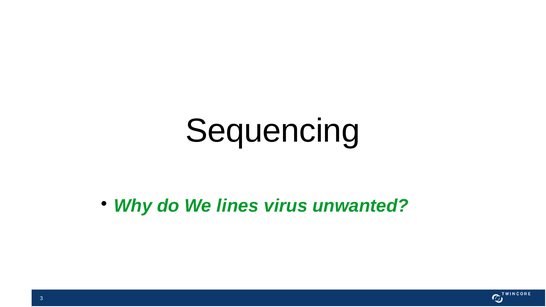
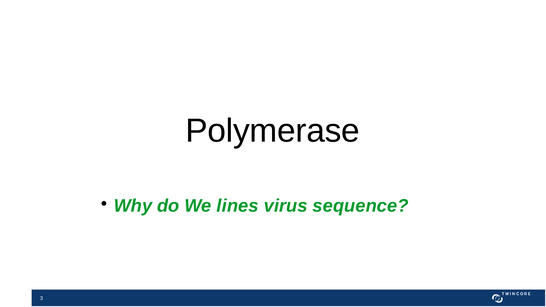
Sequencing: Sequencing -> Polymerase
unwanted: unwanted -> sequence
